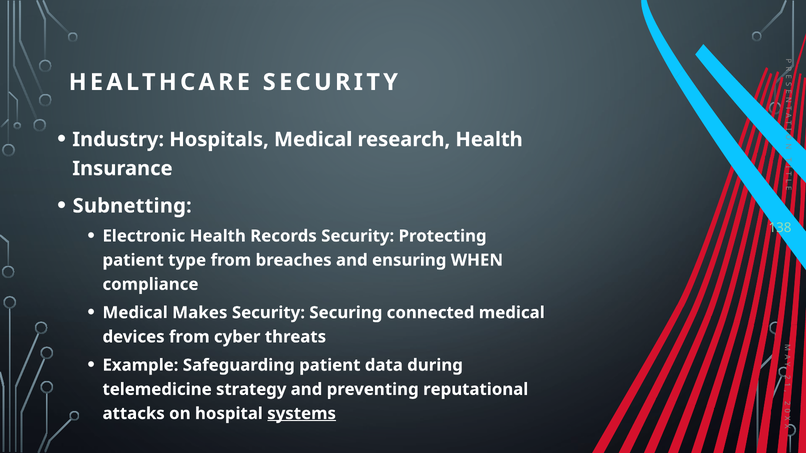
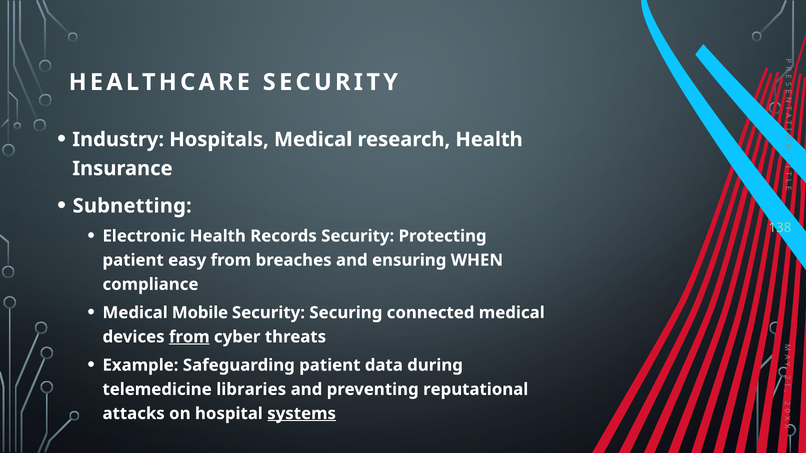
type: type -> easy
Makes: Makes -> Mobile
from at (189, 337) underline: none -> present
strategy: strategy -> libraries
